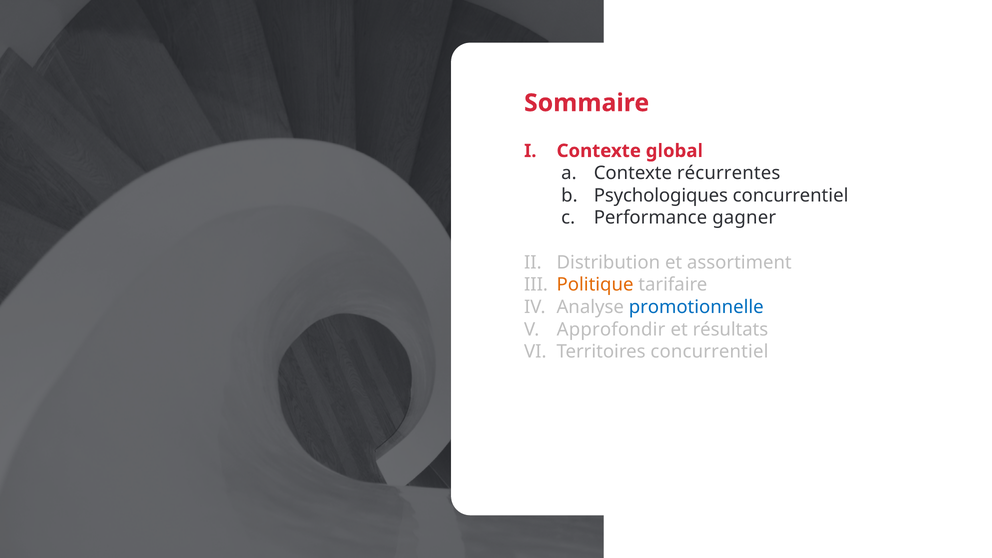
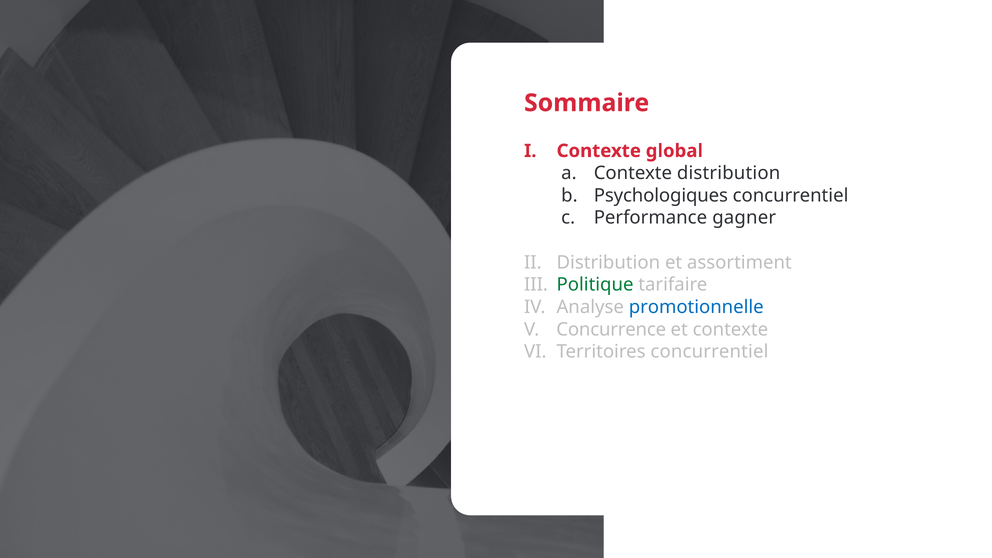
Contexte récurrentes: récurrentes -> distribution
Politique colour: orange -> green
Approfondir: Approfondir -> Concurrence
et résultats: résultats -> contexte
